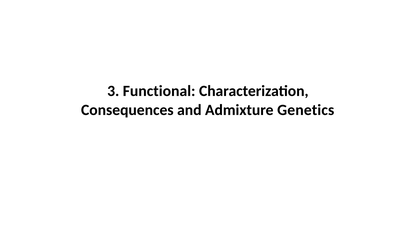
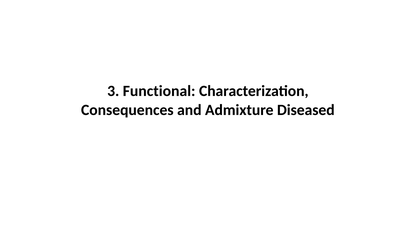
Genetics: Genetics -> Diseased
